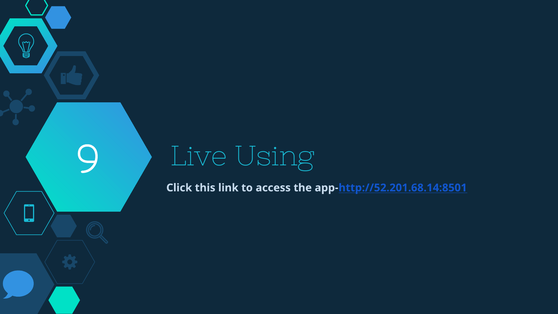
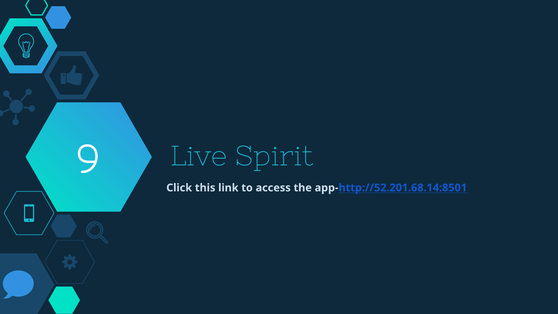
Using: Using -> Spirit
